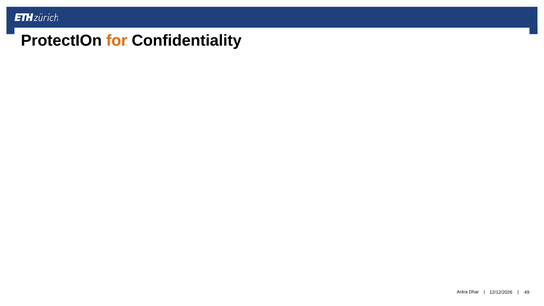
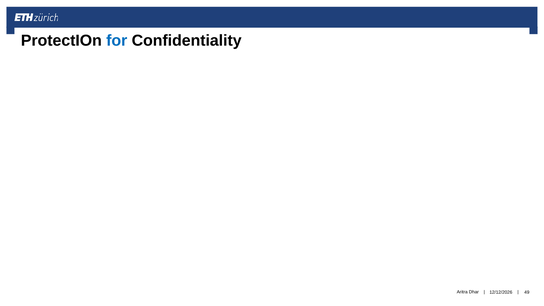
for colour: orange -> blue
